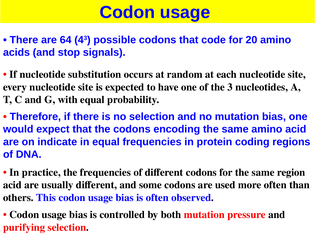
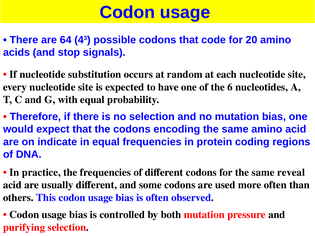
3: 3 -> 6
region: region -> reveal
